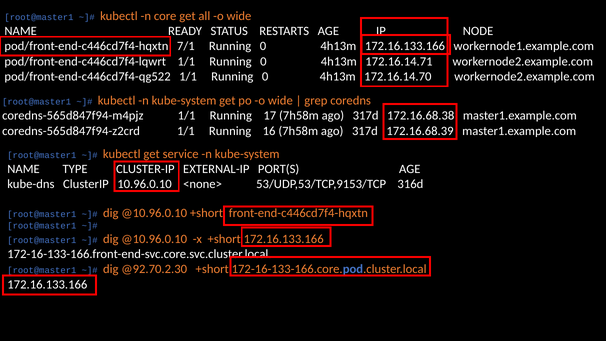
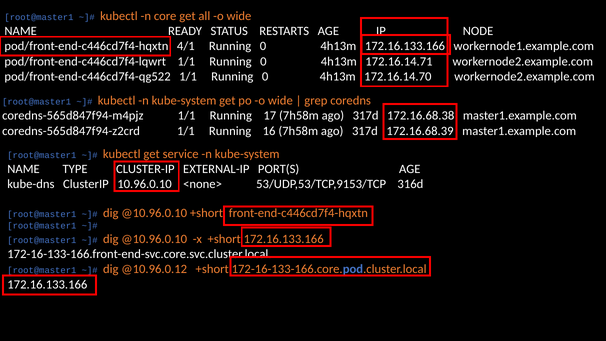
7/1: 7/1 -> 4/1
@92.70.2.30: @92.70.2.30 -> @10.96.0.12
